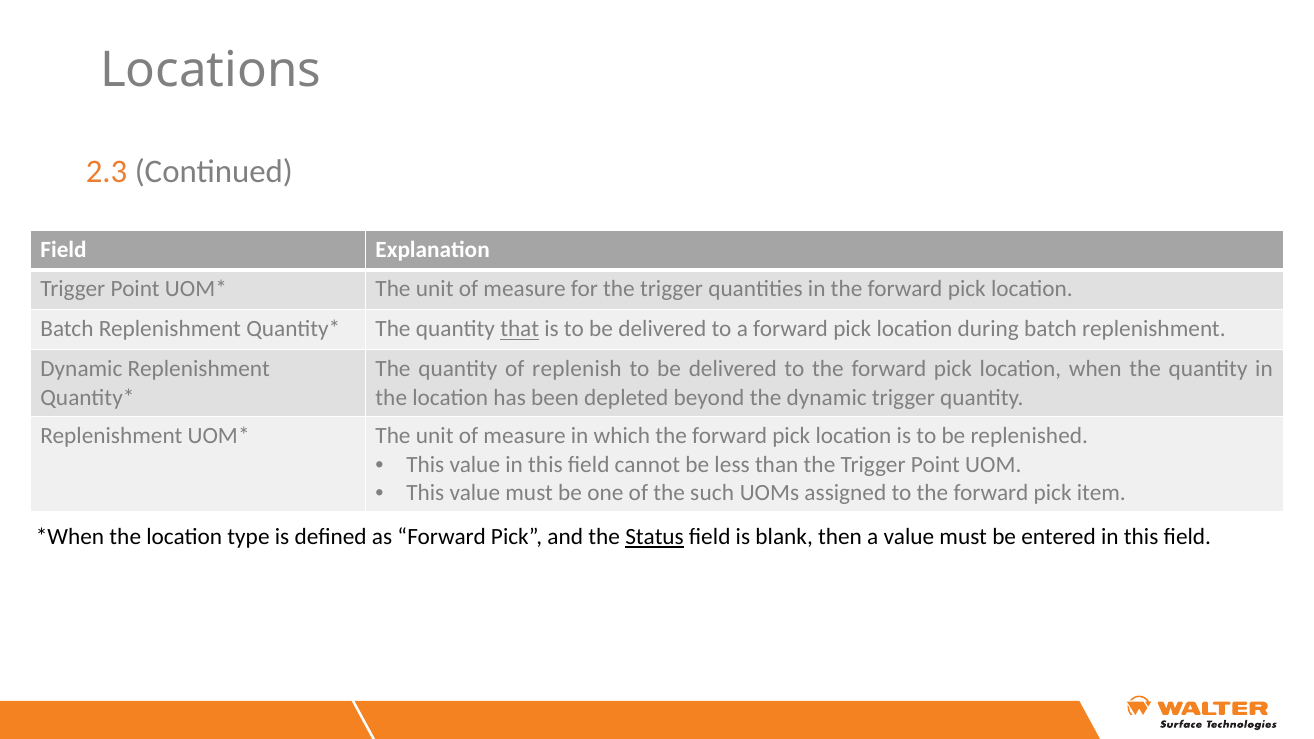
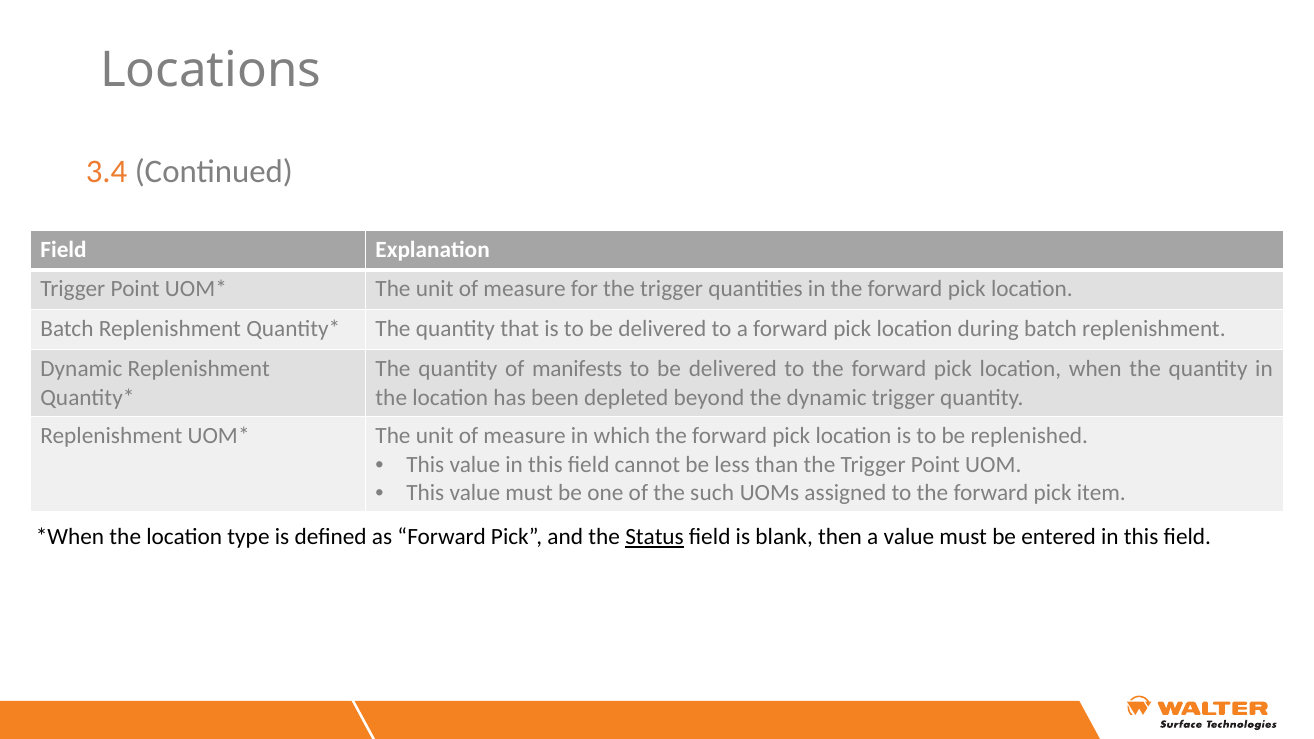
2.3: 2.3 -> 3.4
that underline: present -> none
replenish: replenish -> manifests
